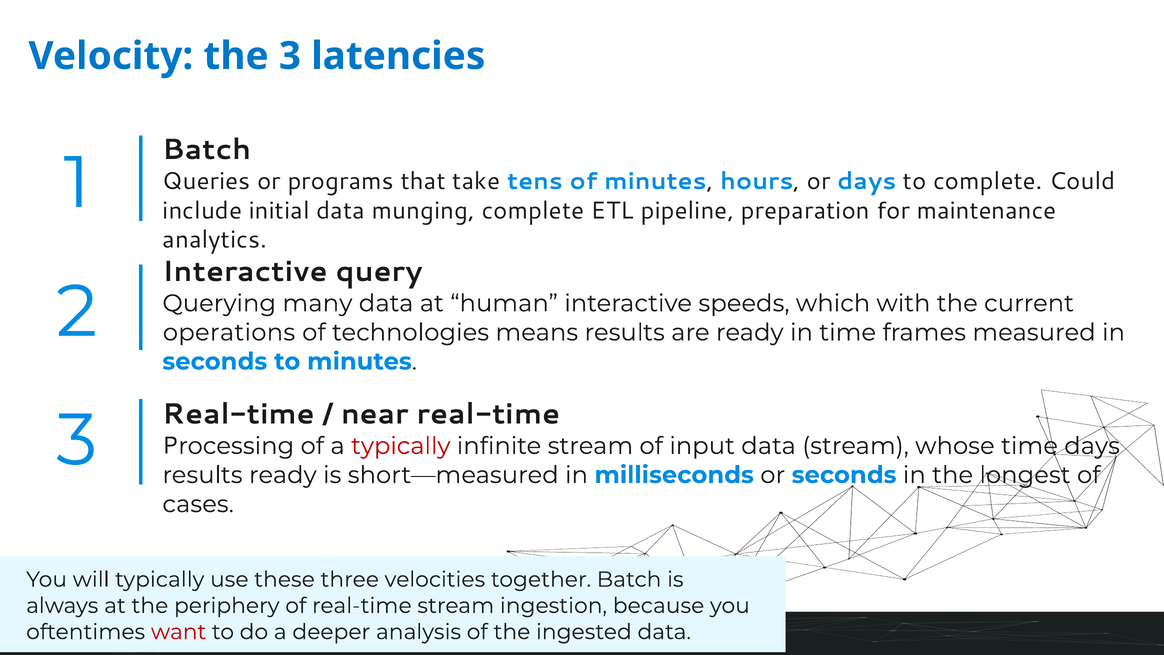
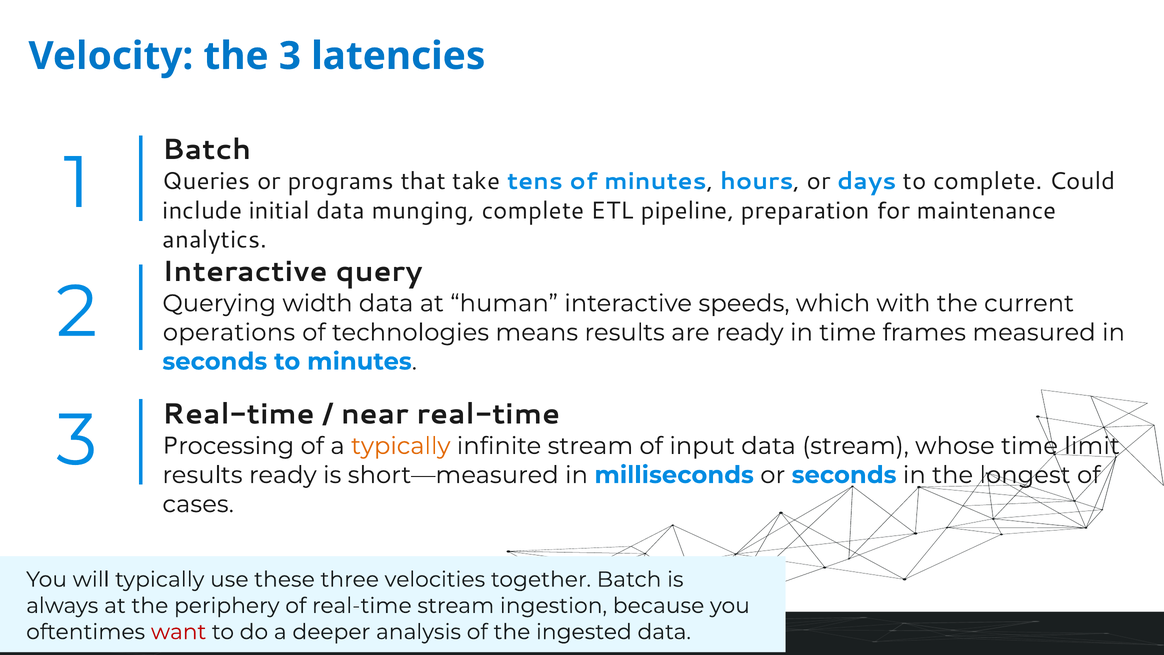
many: many -> width
typically at (401, 446) colour: red -> orange
time days: days -> limit
